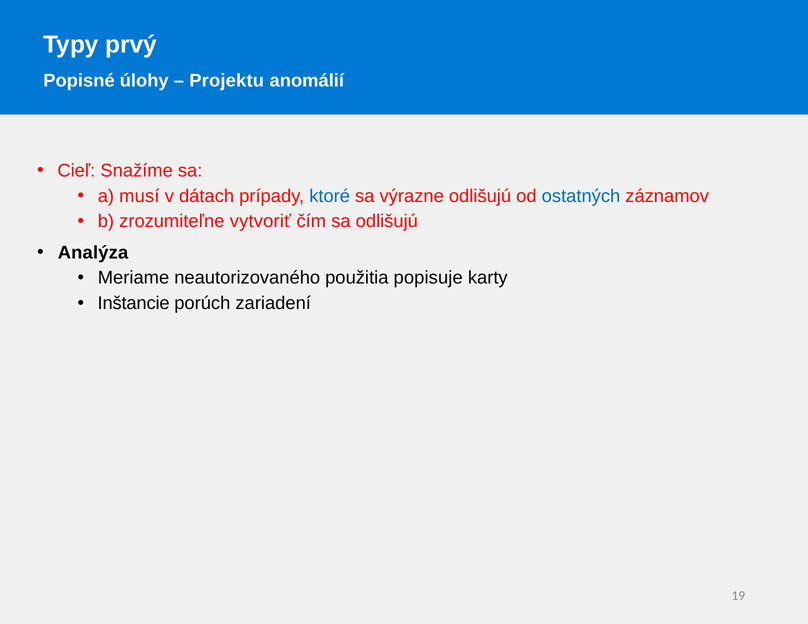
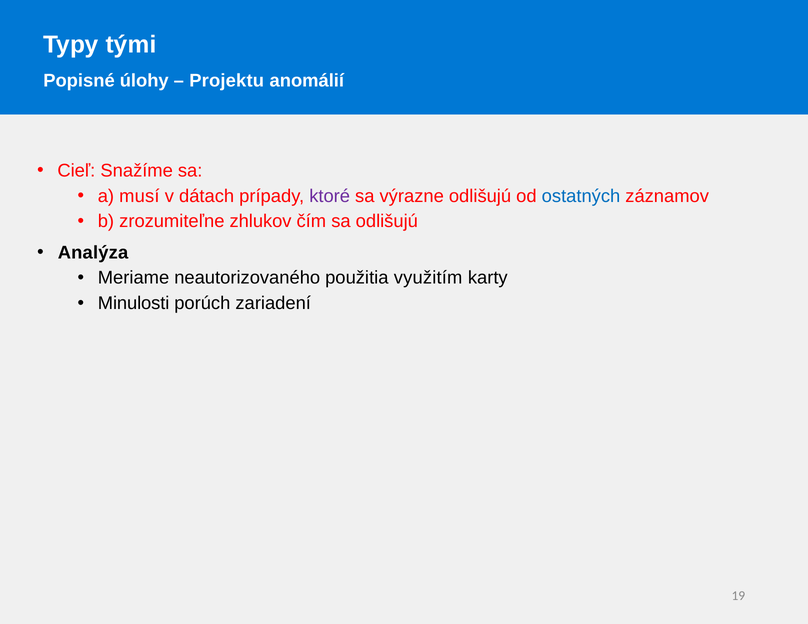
prvý: prvý -> tými
ktoré colour: blue -> purple
vytvoriť: vytvoriť -> zhlukov
popisuje: popisuje -> využitím
Inštancie: Inštancie -> Minulosti
